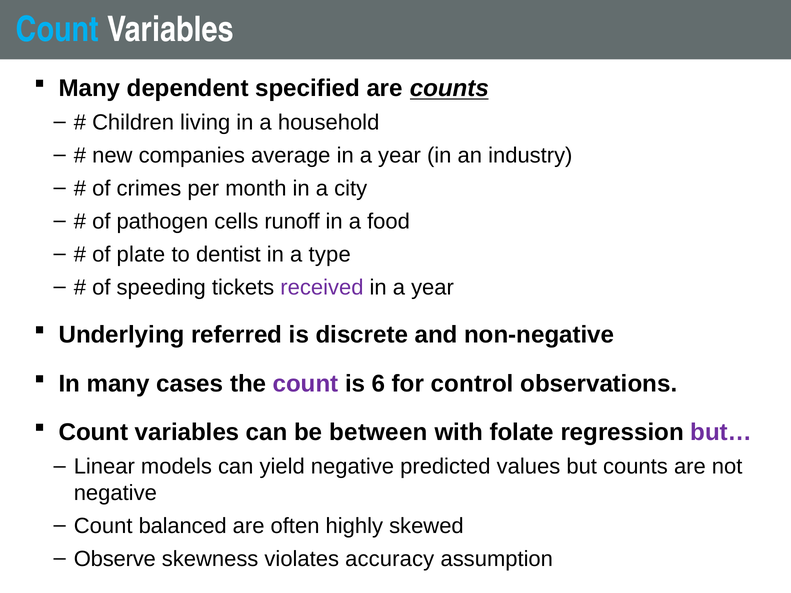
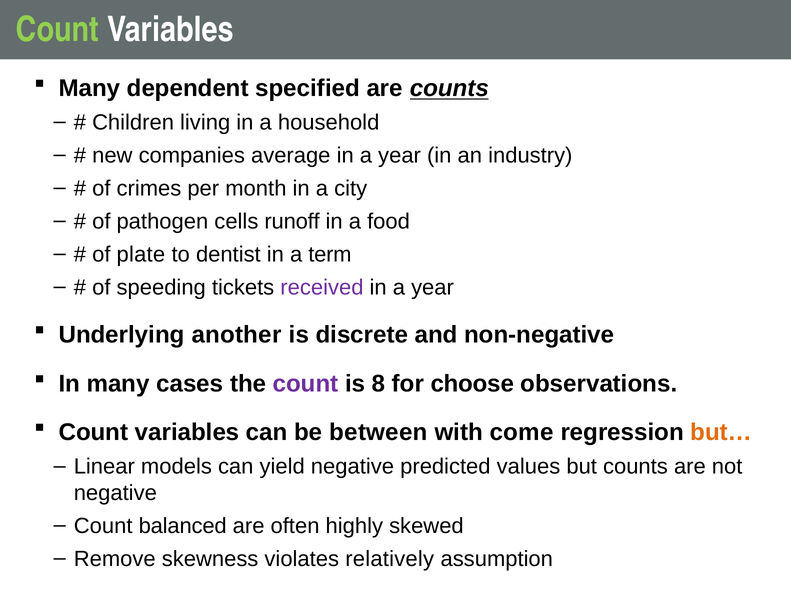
Count at (57, 29) colour: light blue -> light green
type: type -> term
referred: referred -> another
6: 6 -> 8
control: control -> choose
folate: folate -> come
but… colour: purple -> orange
Observe: Observe -> Remove
accuracy: accuracy -> relatively
